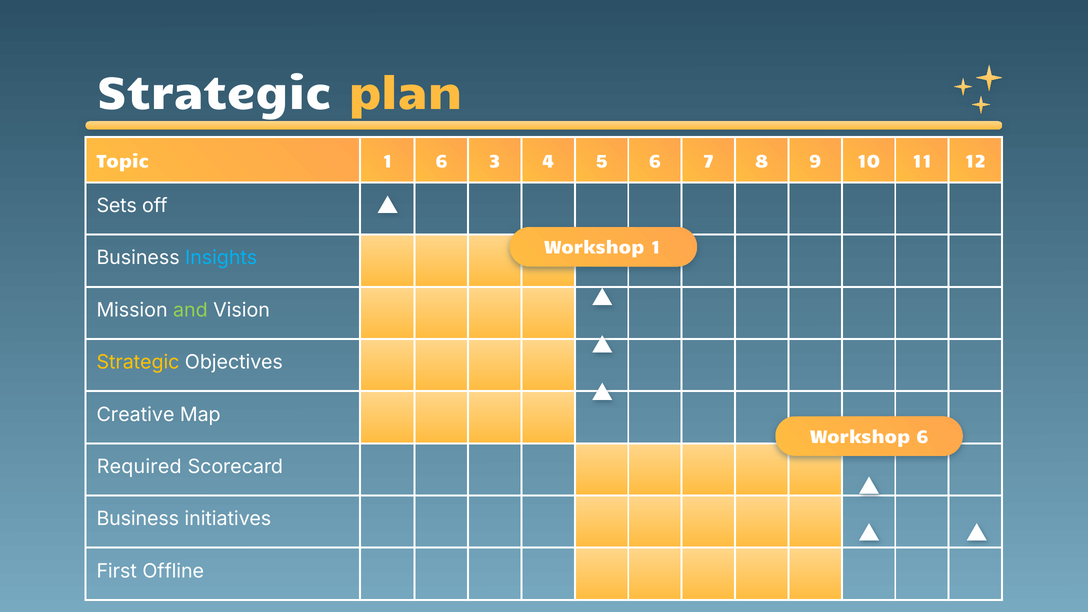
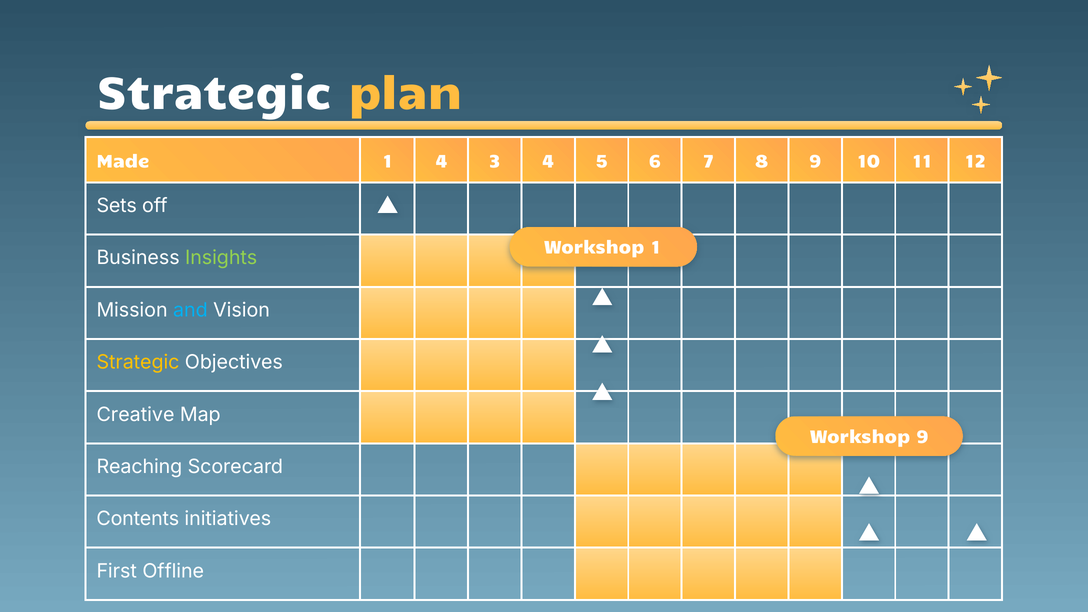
Topic: Topic -> Made
1 6: 6 -> 4
Insights colour: light blue -> light green
and colour: light green -> light blue
Workshop 6: 6 -> 9
Required: Required -> Reaching
Business at (138, 519): Business -> Contents
